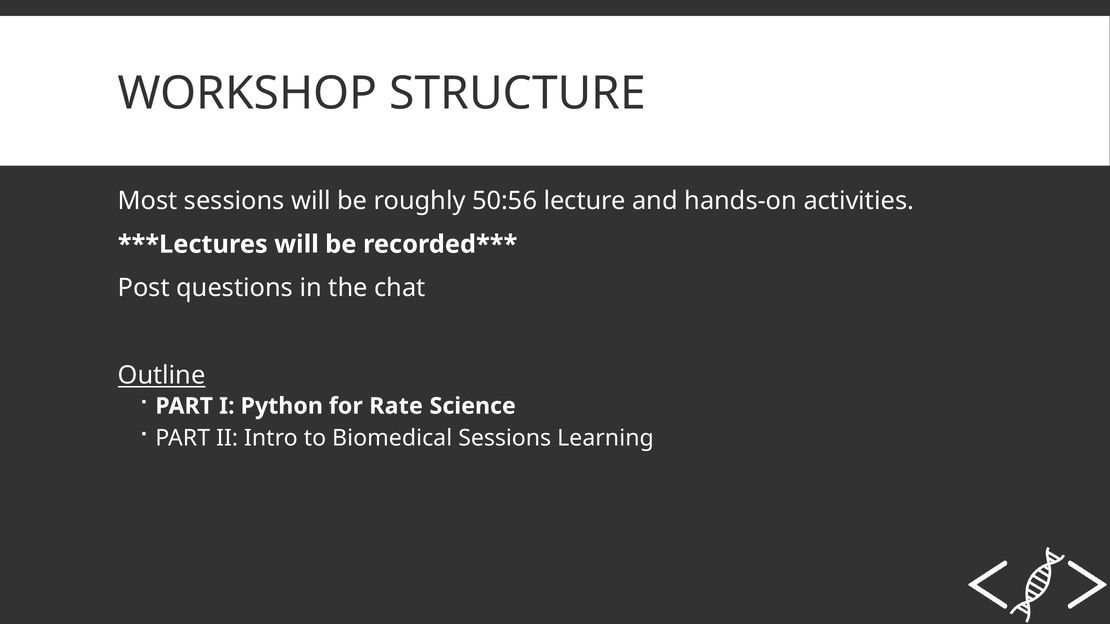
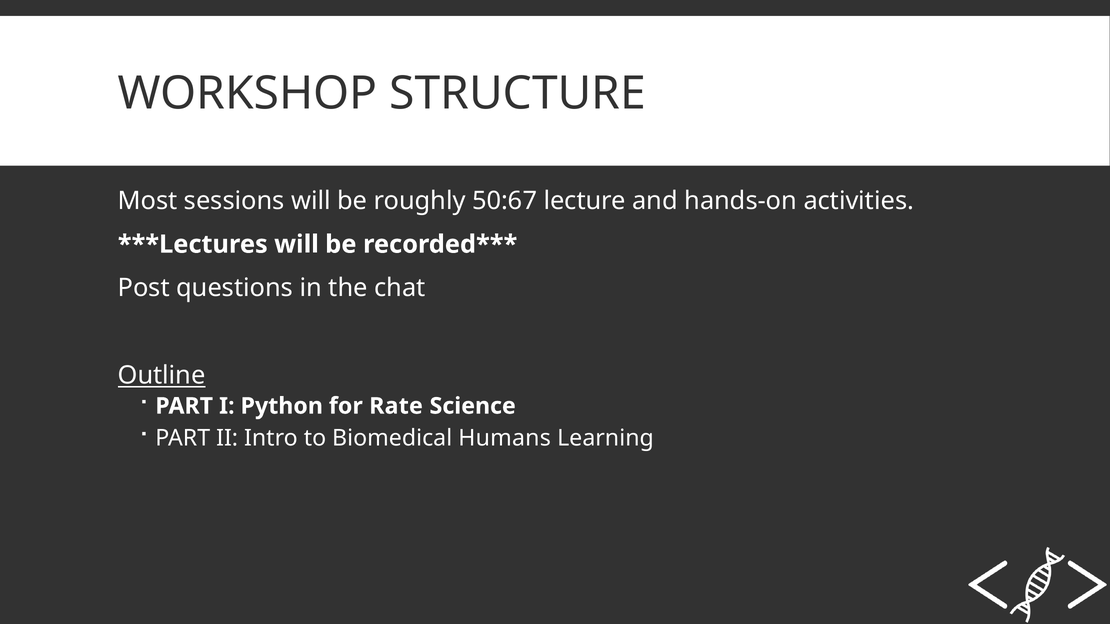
50:56: 50:56 -> 50:67
Biomedical Sessions: Sessions -> Humans
